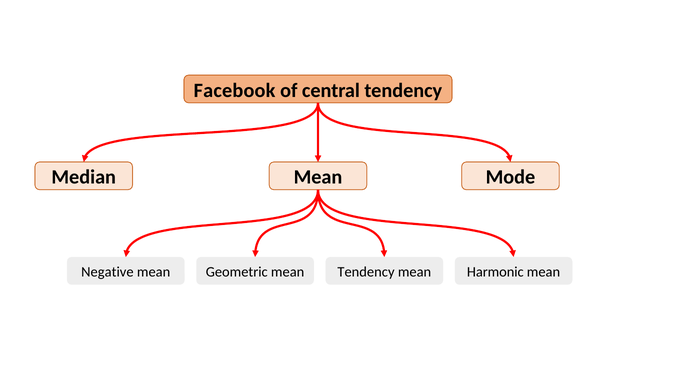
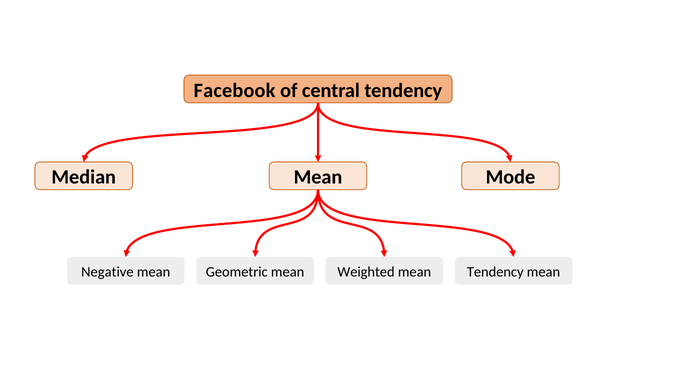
Tendency at (366, 271): Tendency -> Weighted
mean Harmonic: Harmonic -> Tendency
